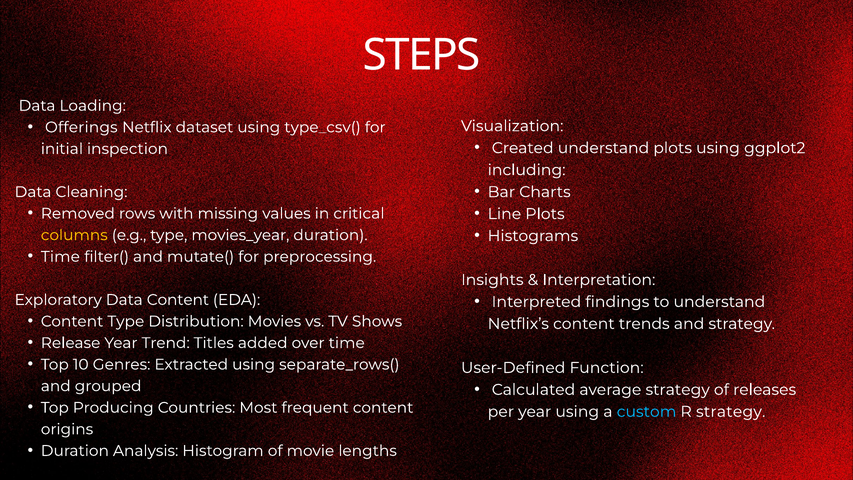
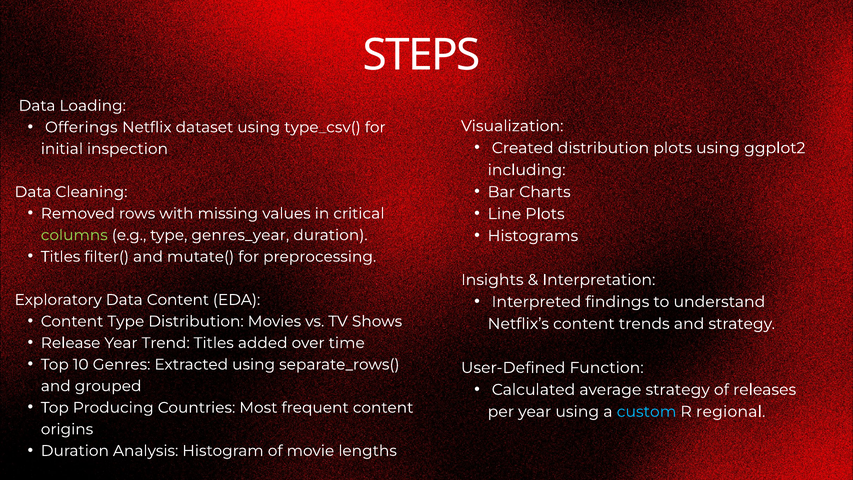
Created understand: understand -> distribution
columns colour: yellow -> light green
movies_year: movies_year -> genres_year
Time at (60, 257): Time -> Titles
R strategy: strategy -> regional
